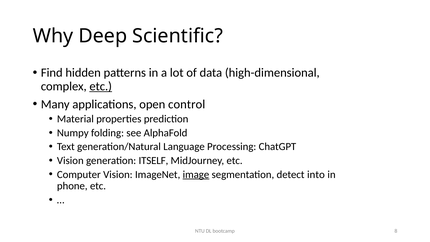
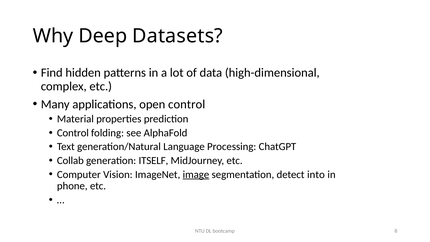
Scientific: Scientific -> Datasets
etc at (101, 86) underline: present -> none
Numpy at (73, 133): Numpy -> Control
Vision at (70, 161): Vision -> Collab
